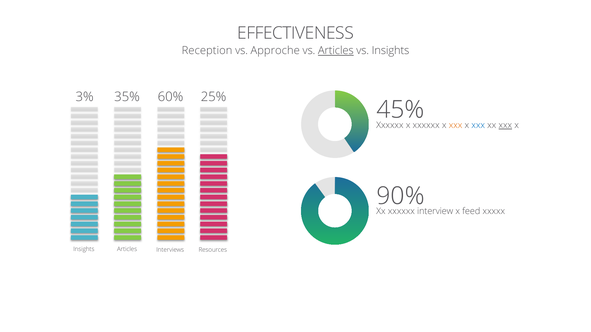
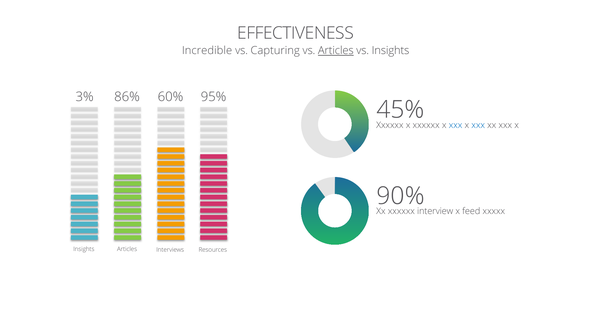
Reception: Reception -> Incredible
Approche: Approche -> Capturing
35%: 35% -> 86%
25%: 25% -> 95%
xxx at (456, 125) colour: orange -> blue
xxx at (505, 125) underline: present -> none
